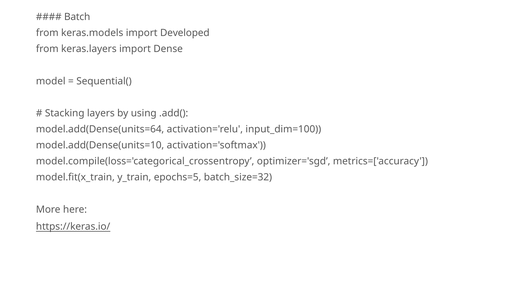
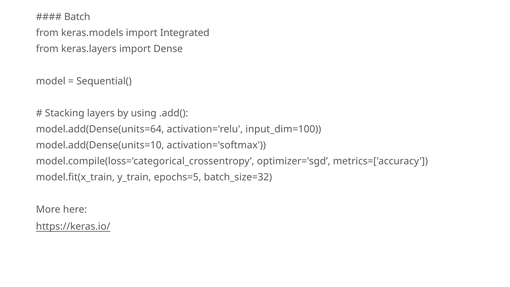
Developed: Developed -> Integrated
